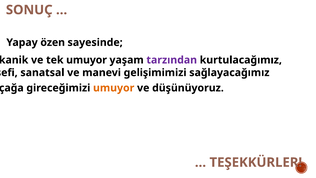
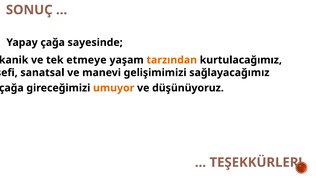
Yapay özen: özen -> çağa
tek umuyor: umuyor -> etmeye
tarzından colour: purple -> orange
